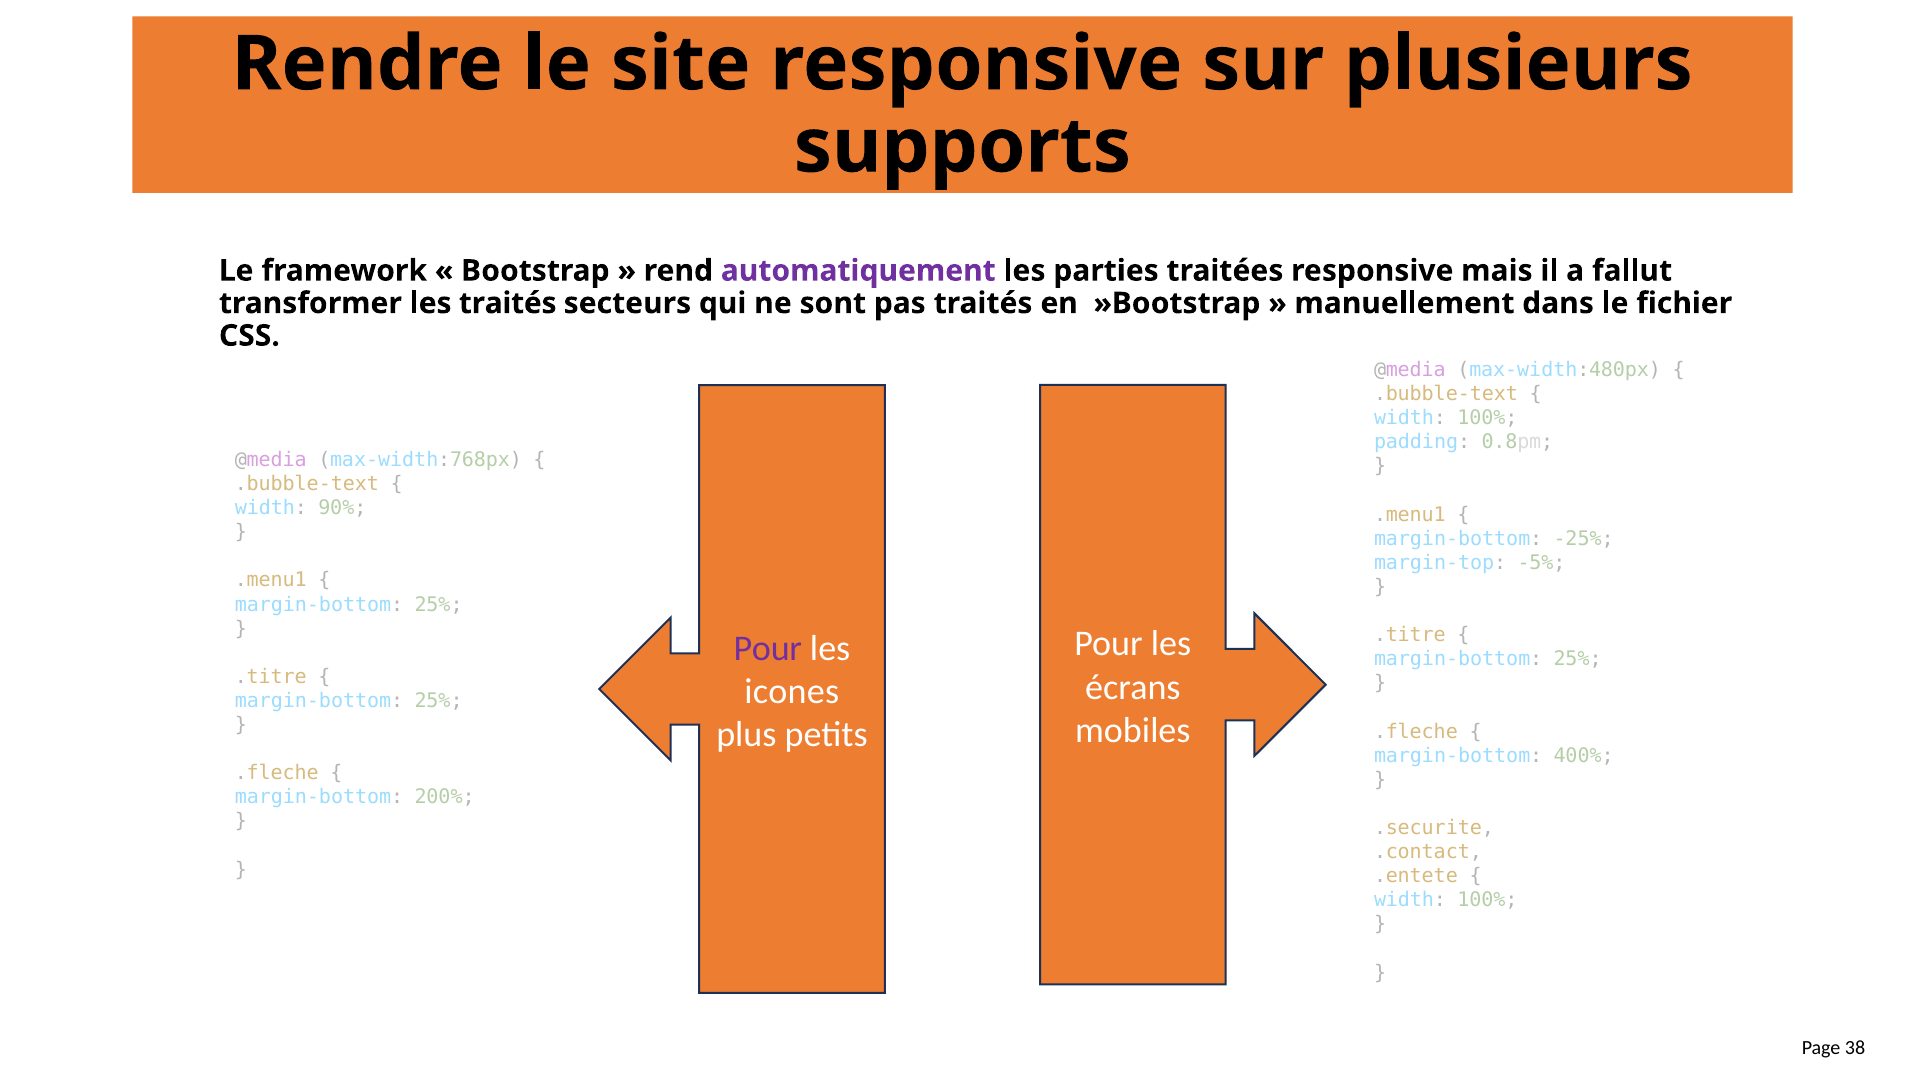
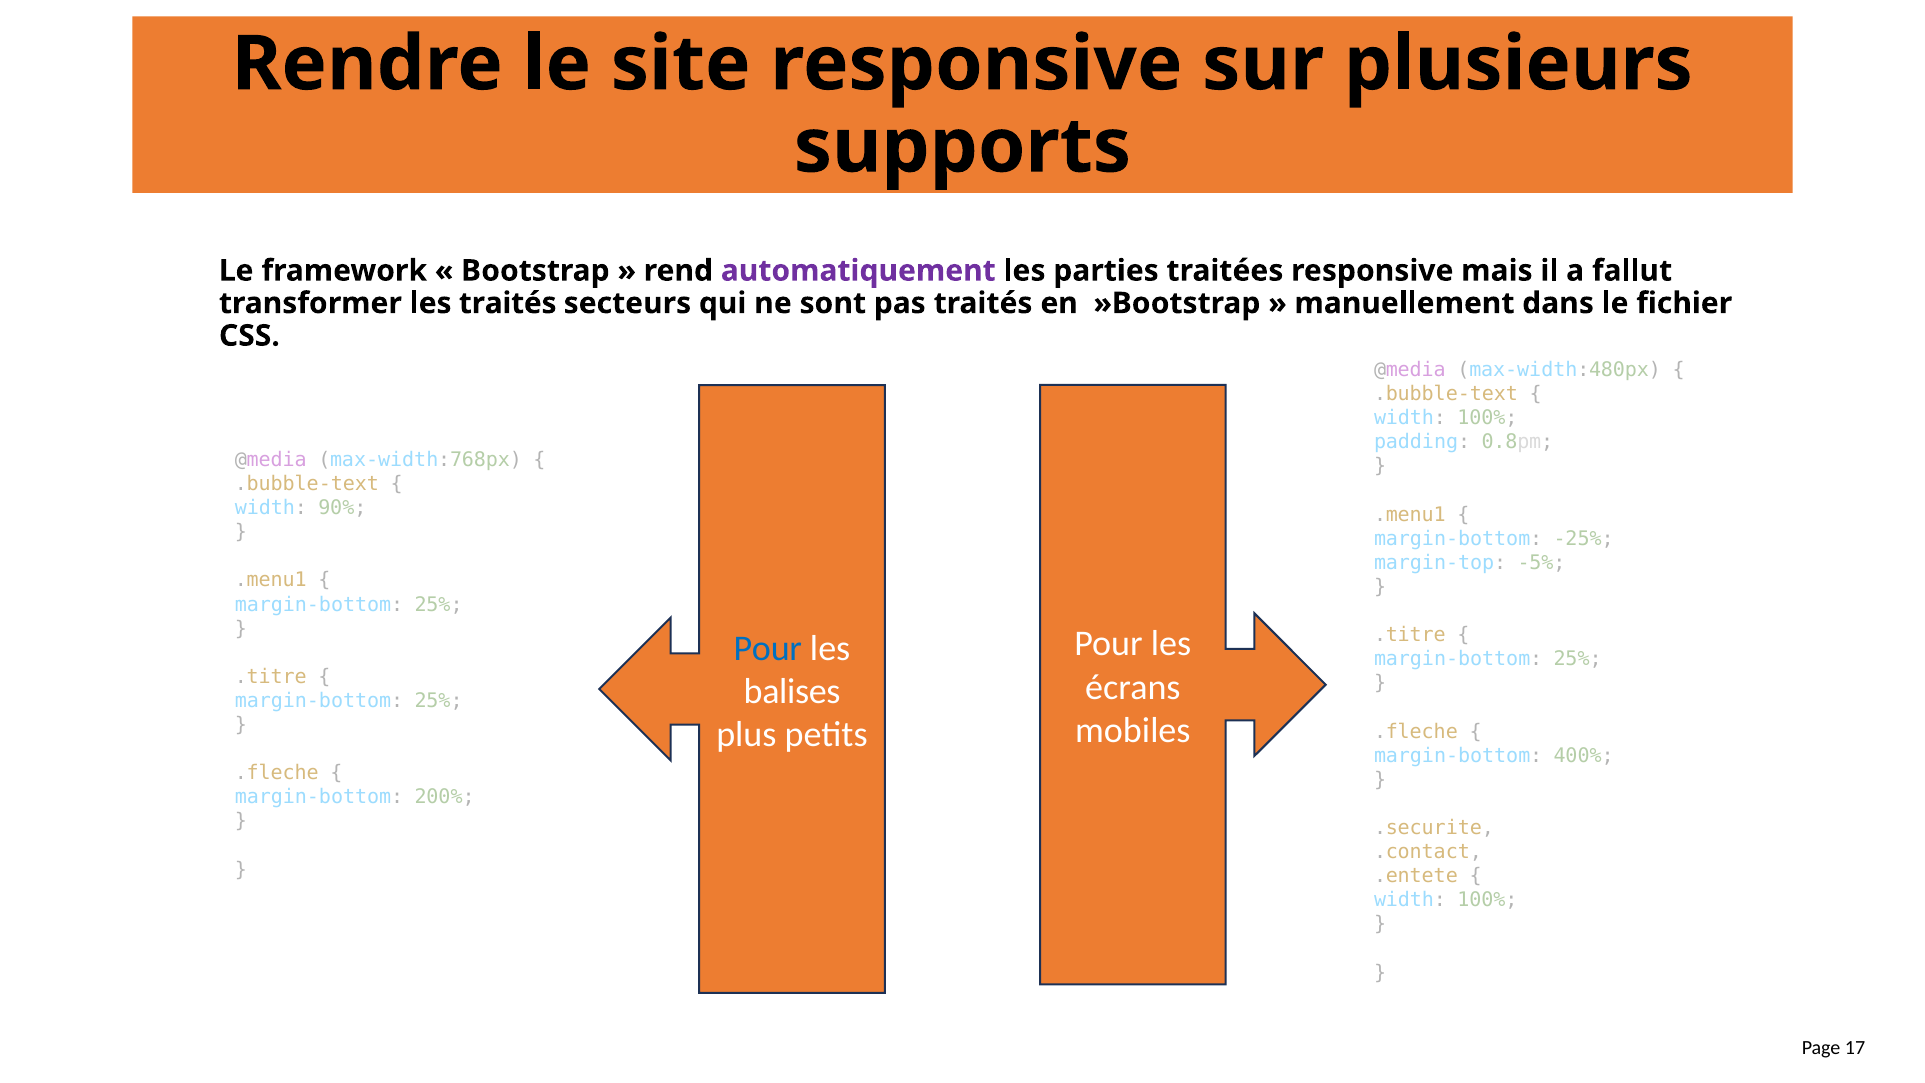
Pour at (768, 648) colour: purple -> blue
icones: icones -> balises
38: 38 -> 17
